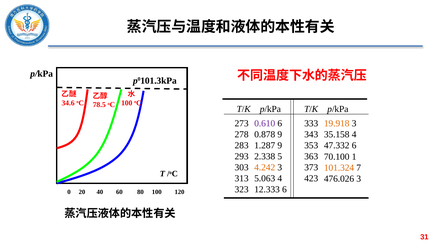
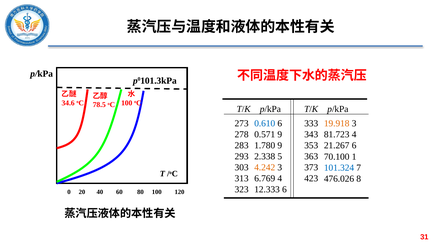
0.610 colour: purple -> blue
0.878: 0.878 -> 0.571
35.158: 35.158 -> 81.723
1.287: 1.287 -> 1.780
47.332: 47.332 -> 21.267
101.324 colour: orange -> blue
5.063: 5.063 -> 6.769
476.026 3: 3 -> 8
